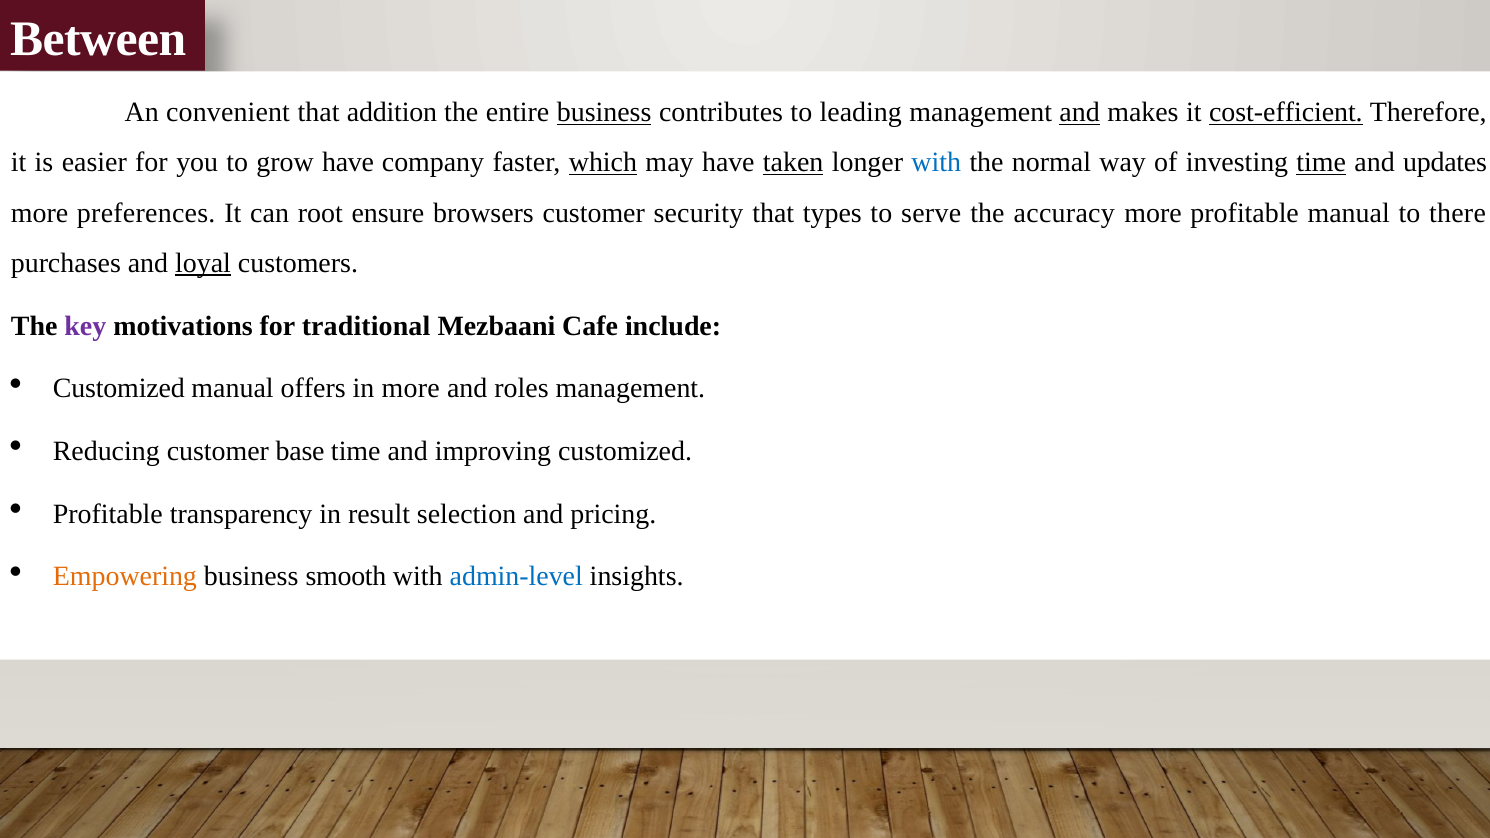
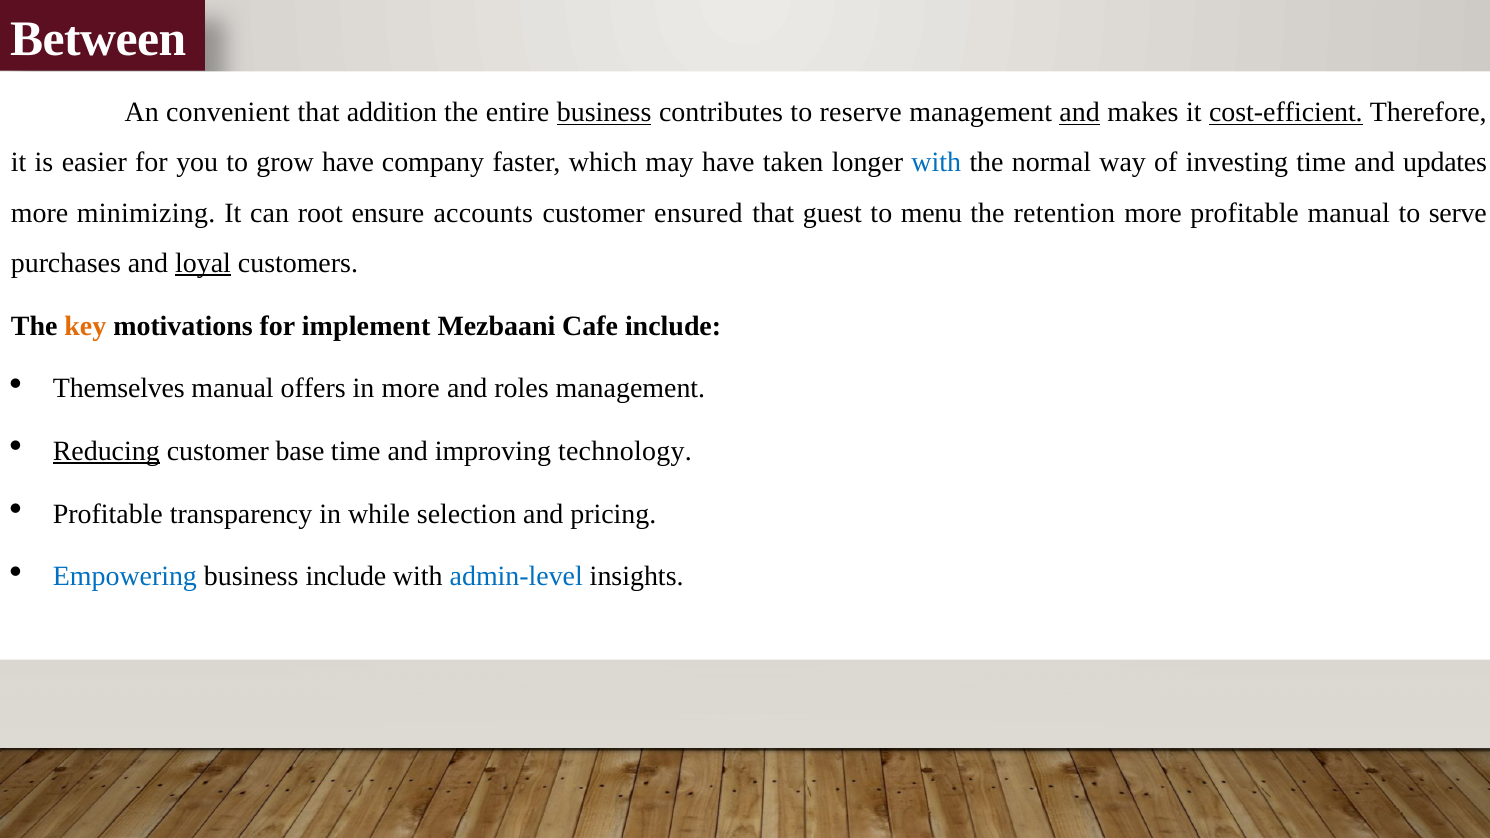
leading: leading -> reserve
which underline: present -> none
taken underline: present -> none
time at (1321, 163) underline: present -> none
preferences: preferences -> minimizing
browsers: browsers -> accounts
security: security -> ensured
types: types -> guest
serve: serve -> menu
accuracy: accuracy -> retention
there: there -> serve
key colour: purple -> orange
traditional: traditional -> implement
Customized at (119, 389): Customized -> Themselves
Reducing underline: none -> present
improving customized: customized -> technology
result: result -> while
Empowering colour: orange -> blue
business smooth: smooth -> include
